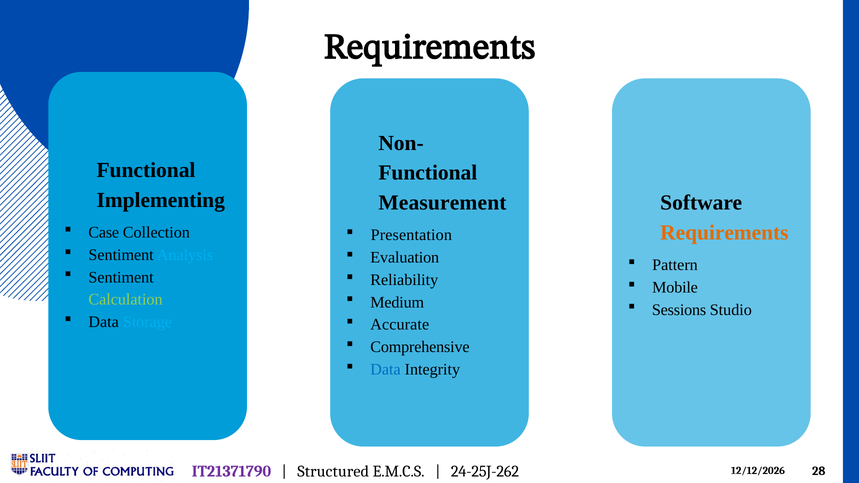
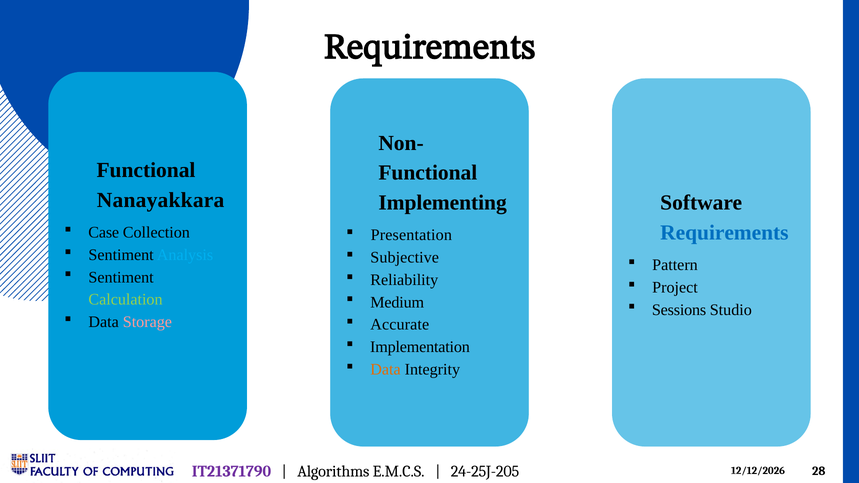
Implementing: Implementing -> Nanayakkara
Measurement: Measurement -> Implementing
Requirements at (724, 233) colour: orange -> blue
Evaluation: Evaluation -> Subjective
Mobile: Mobile -> Project
Storage colour: light blue -> pink
Comprehensive: Comprehensive -> Implementation
Data at (386, 370) colour: blue -> orange
Structured: Structured -> Algorithms
24-25J-262: 24-25J-262 -> 24-25J-205
